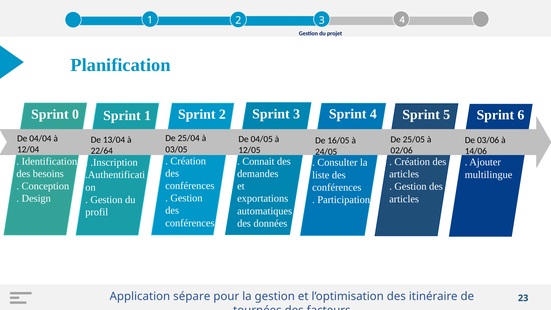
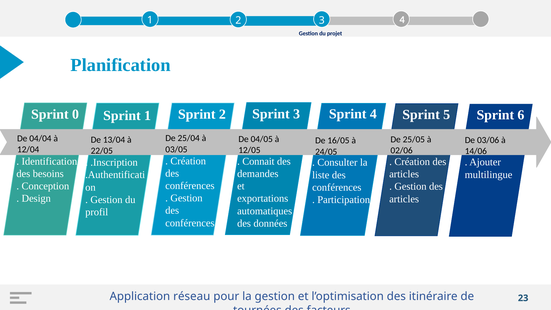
22/64: 22/64 -> 22/05
sépare: sépare -> réseau
